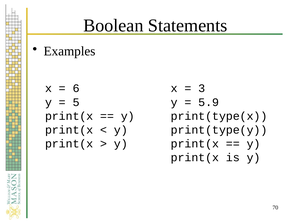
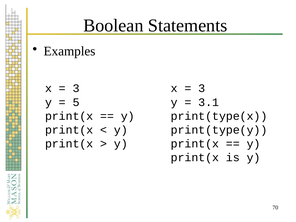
6 at (76, 88): 6 -> 3
5.9: 5.9 -> 3.1
